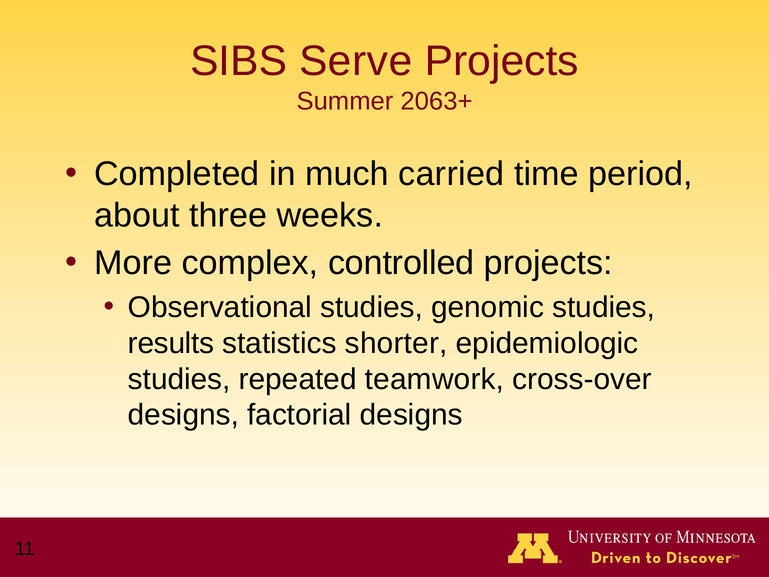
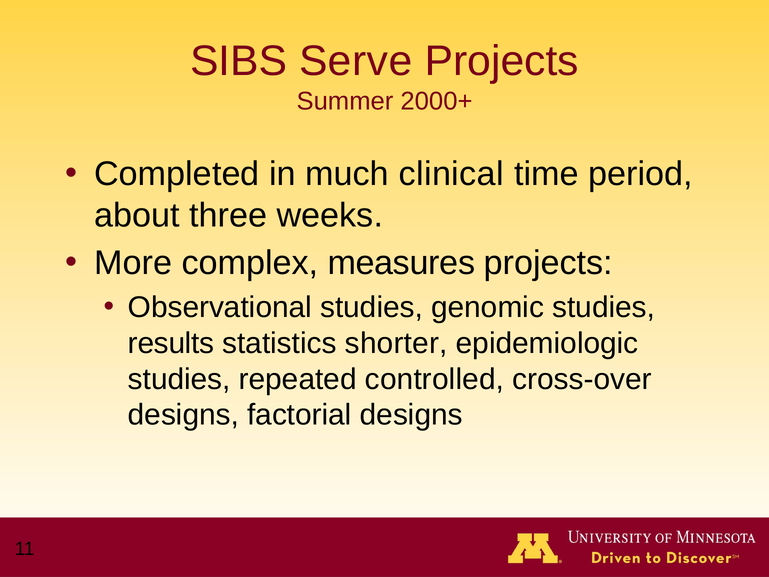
2063+: 2063+ -> 2000+
carried: carried -> clinical
controlled: controlled -> measures
teamwork: teamwork -> controlled
